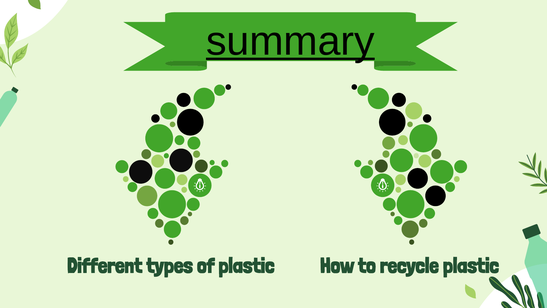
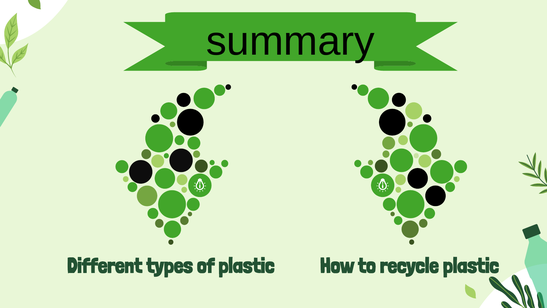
summary underline: present -> none
